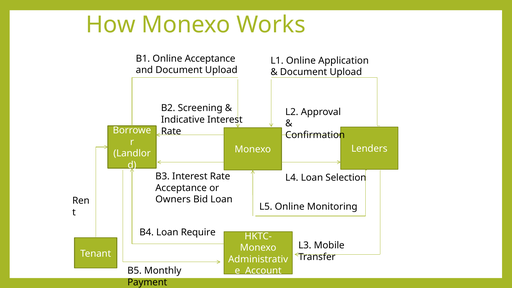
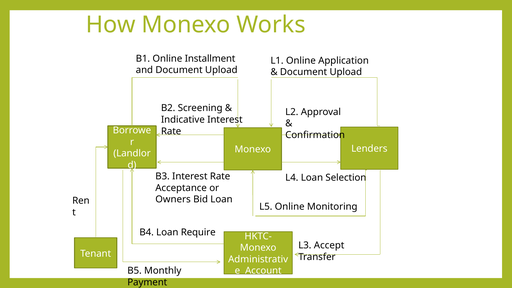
Online Acceptance: Acceptance -> Installment
Mobile: Mobile -> Accept
